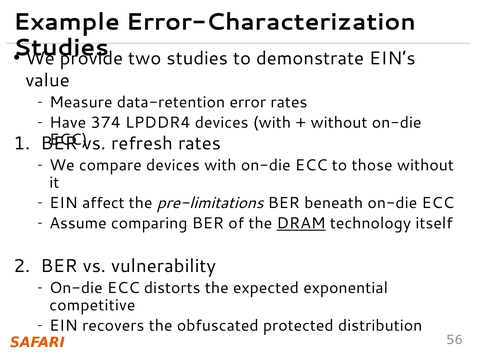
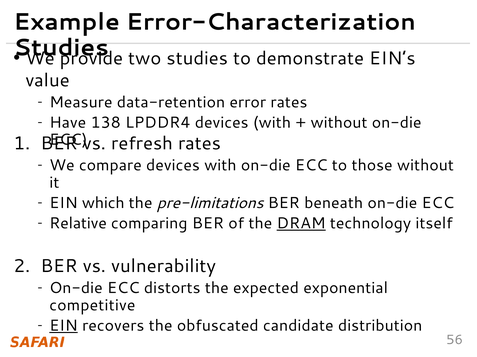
374: 374 -> 138
affect: affect -> which
Assume: Assume -> Relative
EIN at (64, 326) underline: none -> present
protected: protected -> candidate
